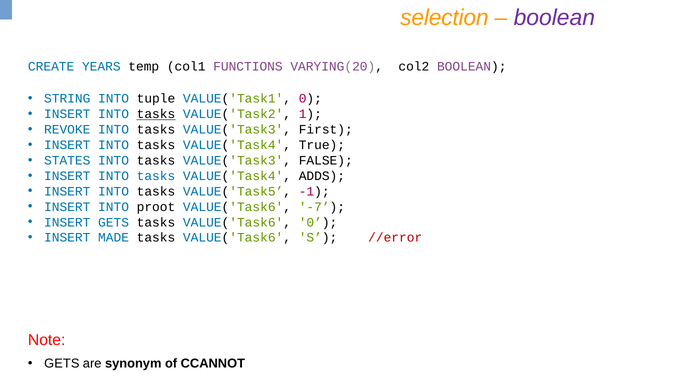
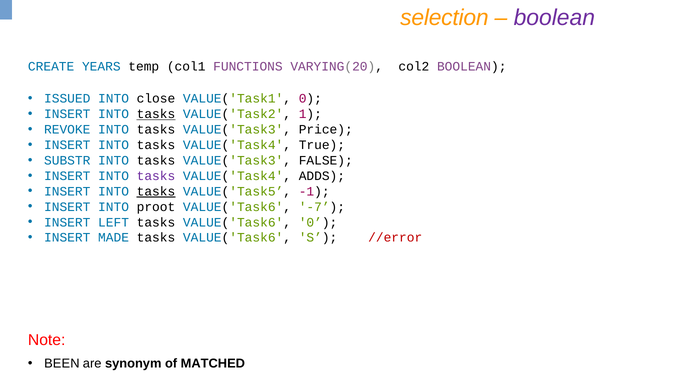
STRING: STRING -> ISSUED
tuple: tuple -> close
First: First -> Price
STATES: STATES -> SUBSTR
tasks at (156, 176) colour: blue -> purple
tasks at (156, 191) underline: none -> present
INSERT GETS: GETS -> LEFT
GETS at (62, 363): GETS -> BEEN
CCANNOT: CCANNOT -> MATCHED
